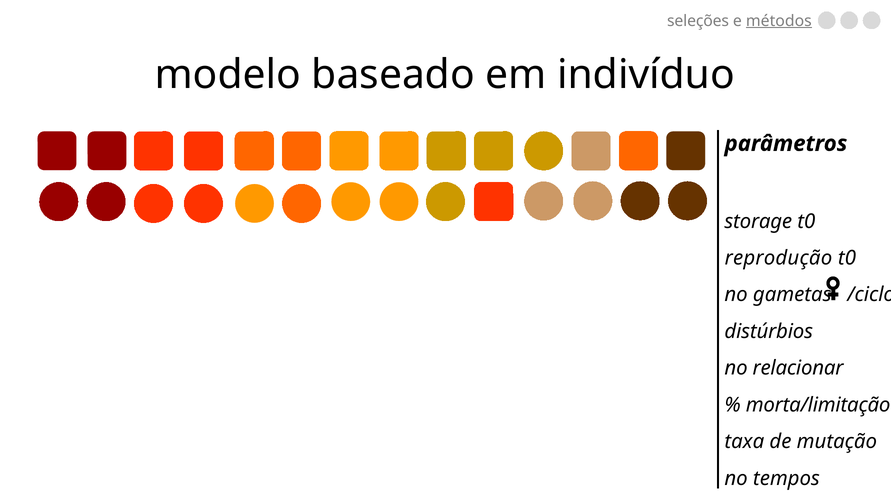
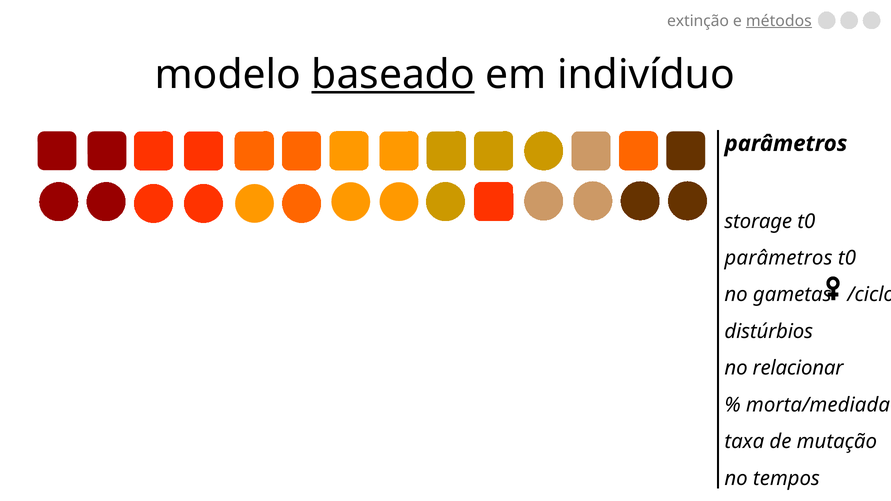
seleções: seleções -> extinção
baseado underline: none -> present
reprodução at (778, 258): reprodução -> parâmetros
morta/limitação: morta/limitação -> morta/mediada
